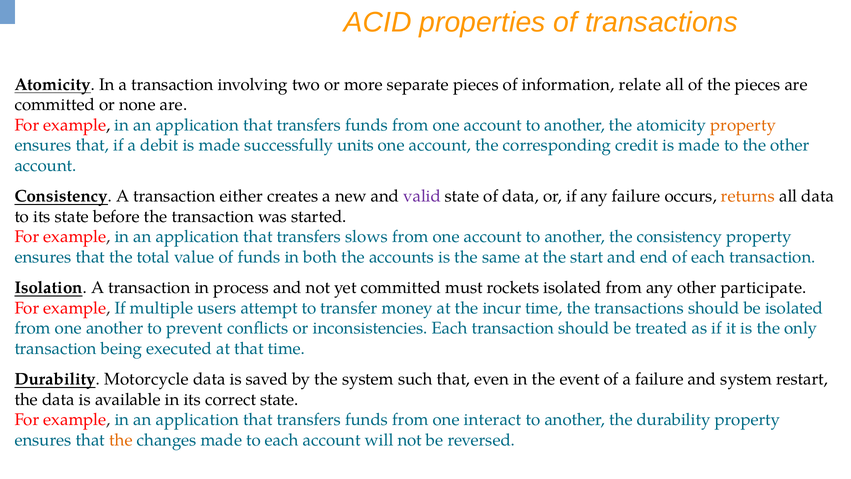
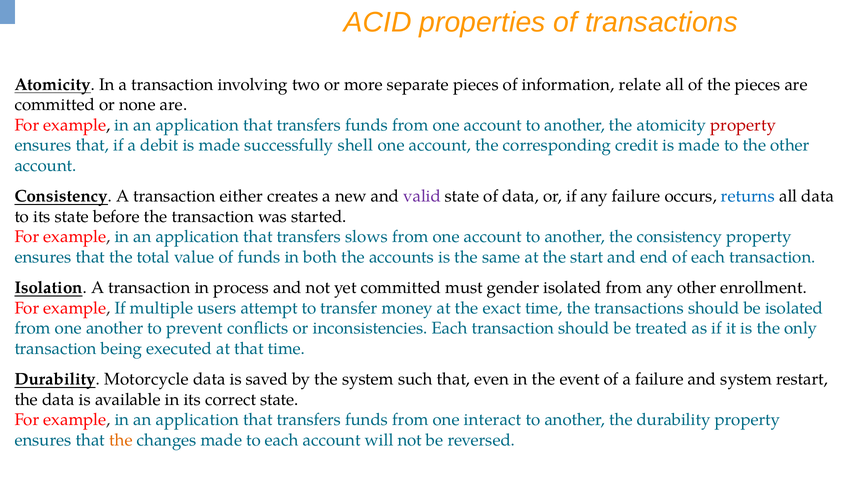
property at (743, 125) colour: orange -> red
units: units -> shell
returns colour: orange -> blue
rockets: rockets -> gender
participate: participate -> enrollment
incur: incur -> exact
